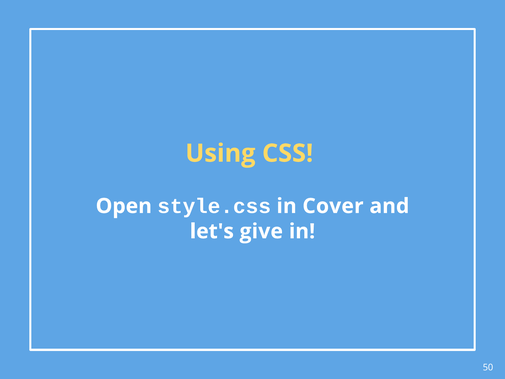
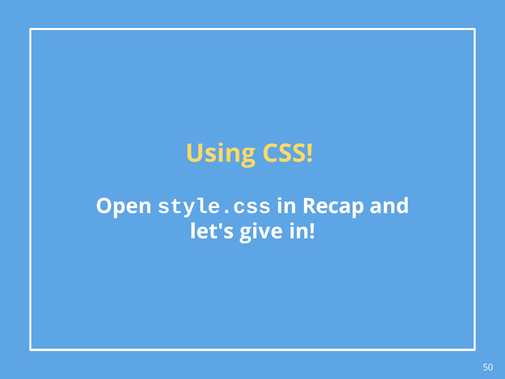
Cover: Cover -> Recap
